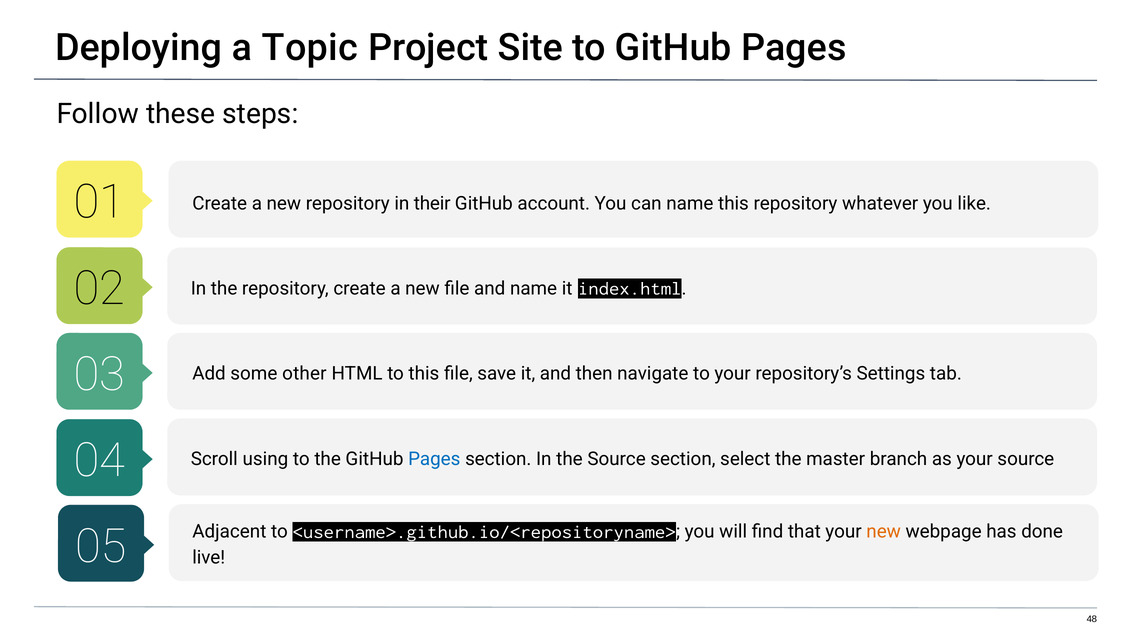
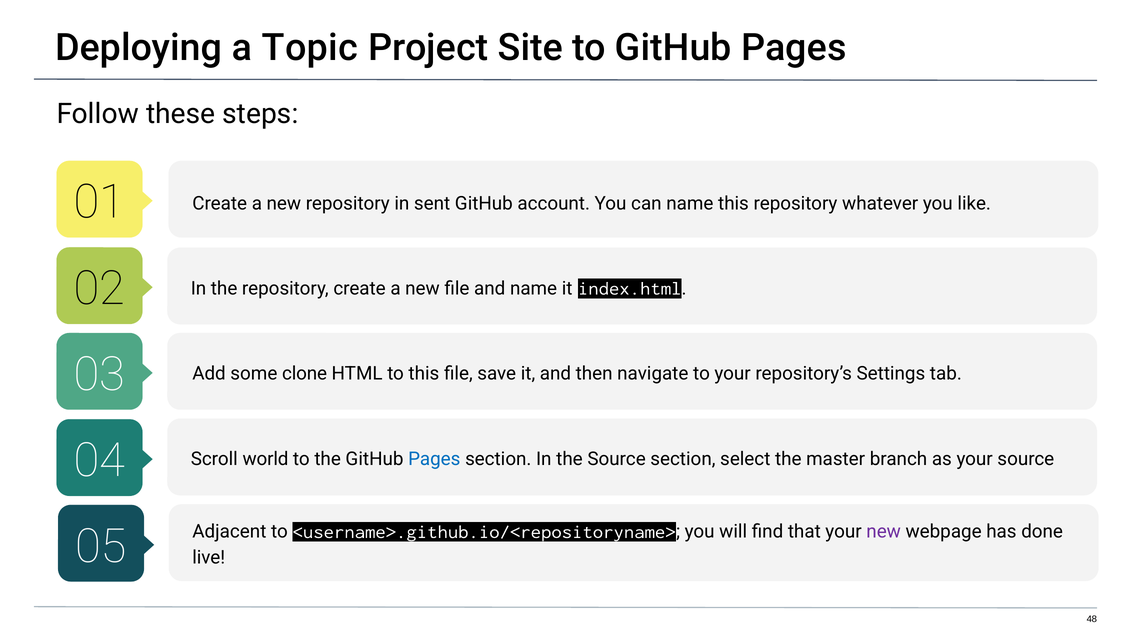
their: their -> sent
other: other -> clone
using: using -> world
new at (884, 532) colour: orange -> purple
